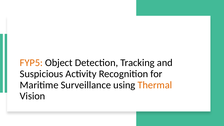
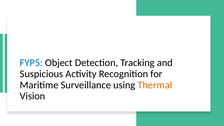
FYP5 colour: orange -> blue
